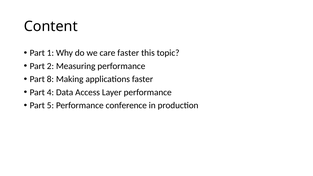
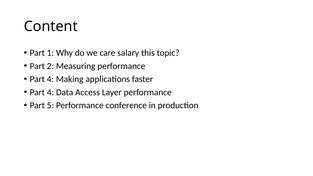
care faster: faster -> salary
8 at (50, 79): 8 -> 4
